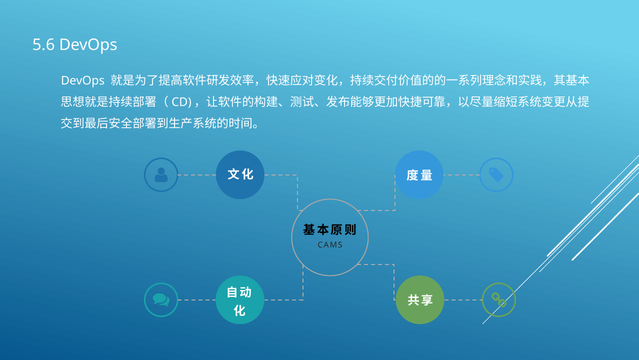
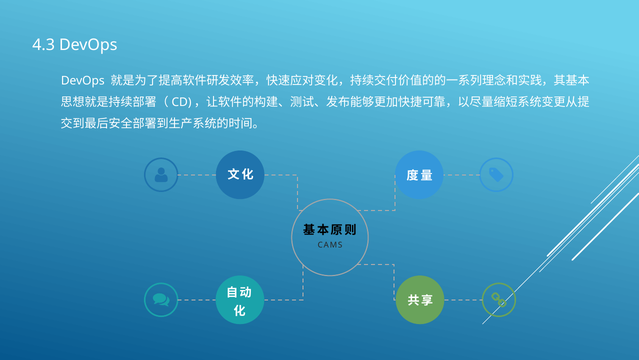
5.6: 5.6 -> 4.3
